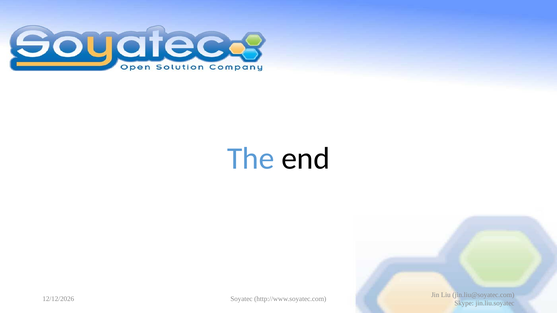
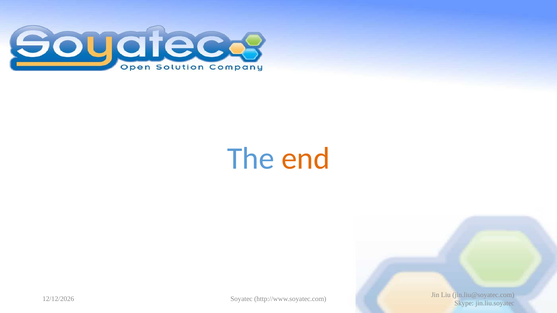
end colour: black -> orange
